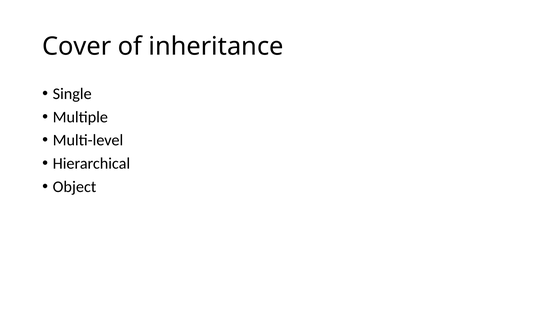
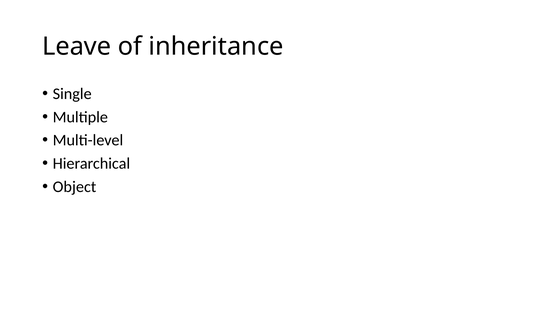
Cover: Cover -> Leave
